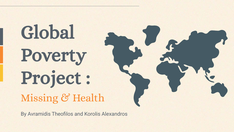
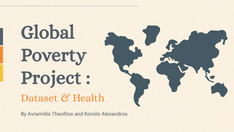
Missing: Missing -> Dataset
